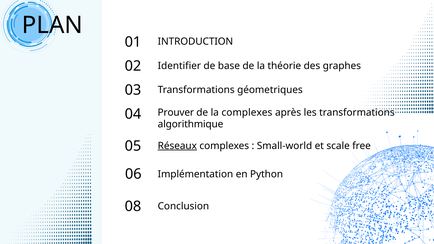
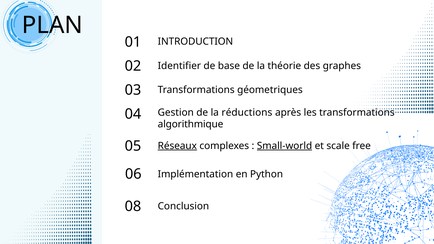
Prouver: Prouver -> Gestion
la complexes: complexes -> réductions
Small-world underline: none -> present
